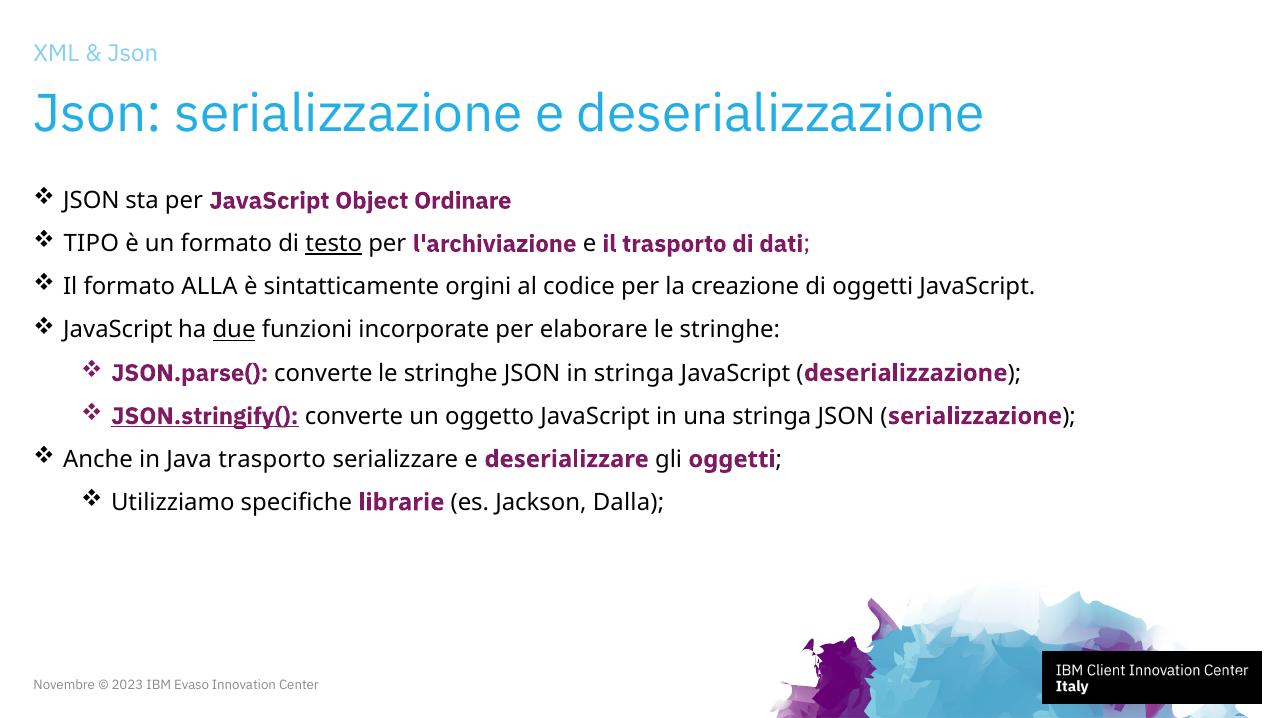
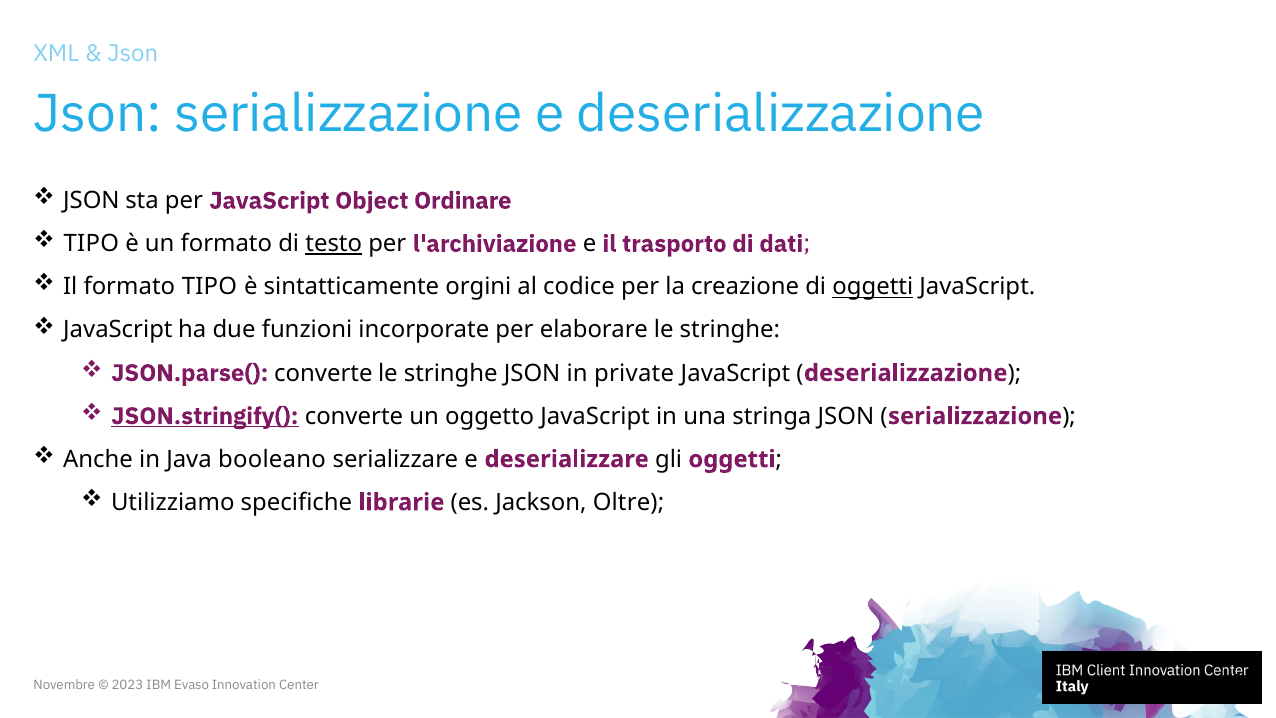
formato ALLA: ALLA -> TIPO
oggetti at (873, 287) underline: none -> present
due underline: present -> none
in stringa: stringa -> private
Java trasporto: trasporto -> booleano
Dalla: Dalla -> Oltre
